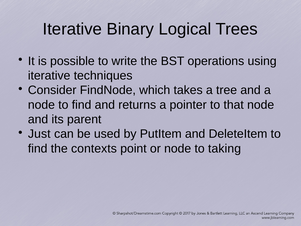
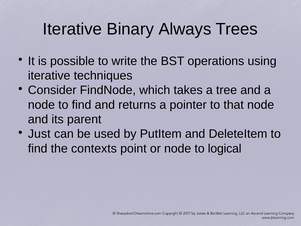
Logical: Logical -> Always
taking: taking -> logical
